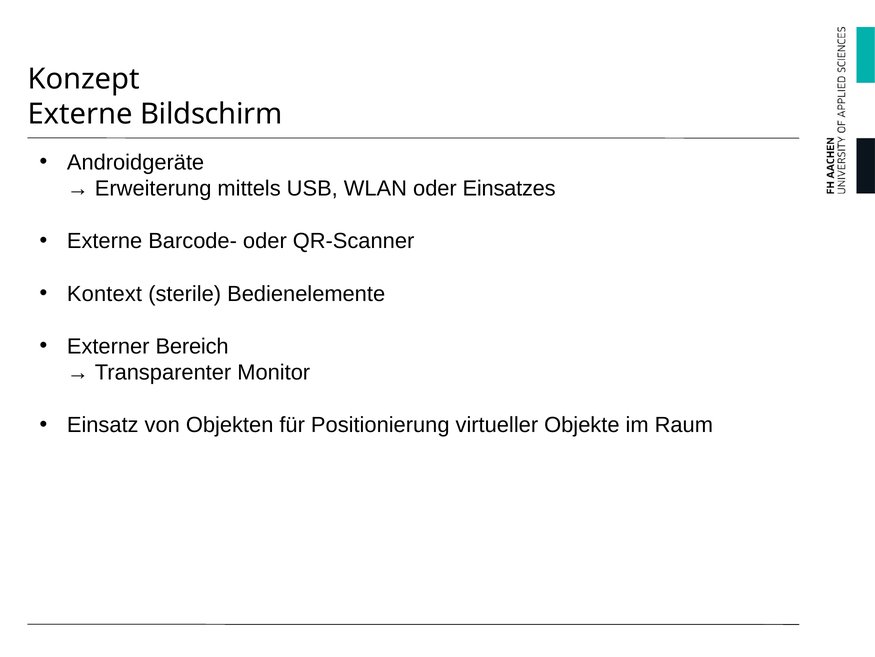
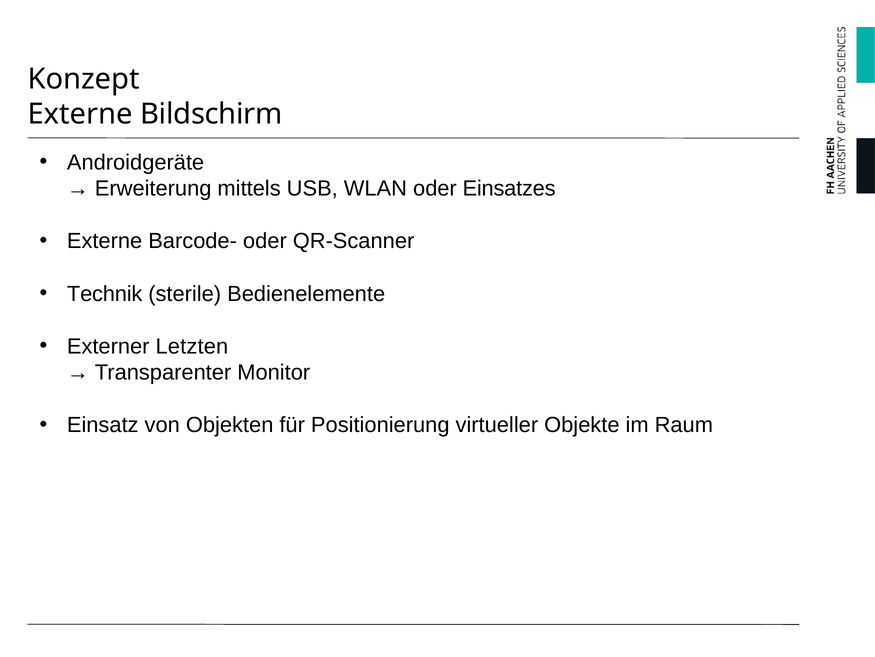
Kontext: Kontext -> Technik
Bereich: Bereich -> Letzten
